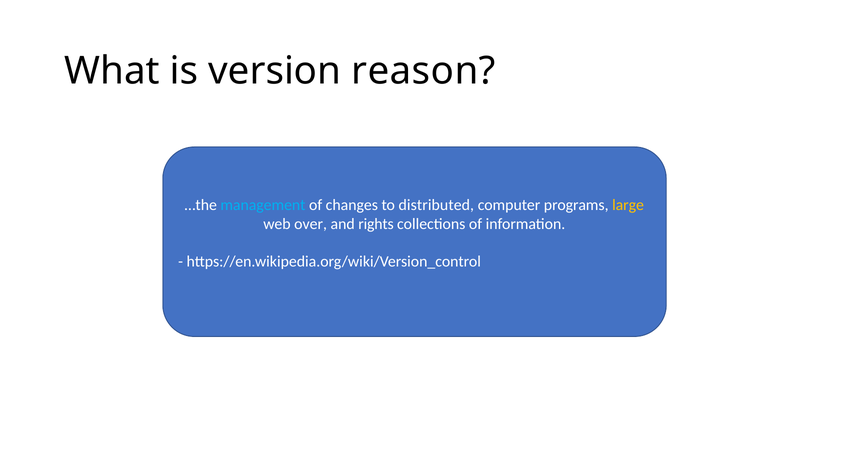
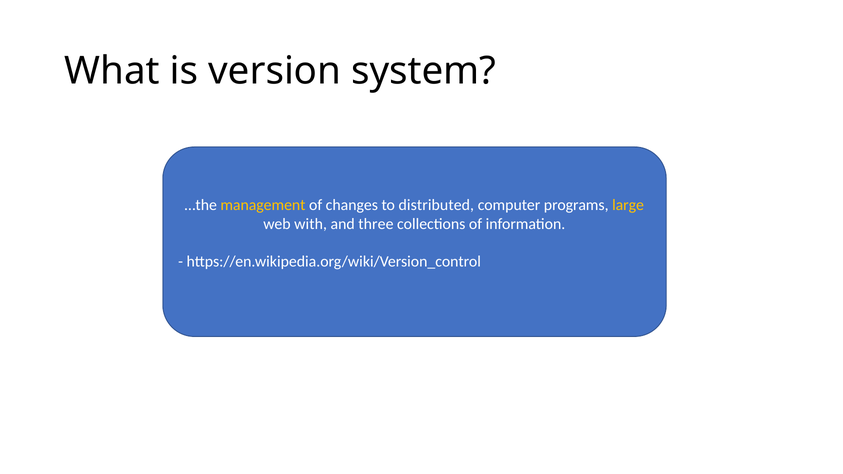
reason: reason -> system
management colour: light blue -> yellow
over: over -> with
rights: rights -> three
